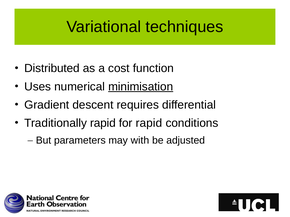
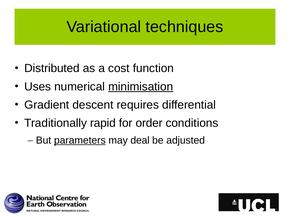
for rapid: rapid -> order
parameters underline: none -> present
with: with -> deal
